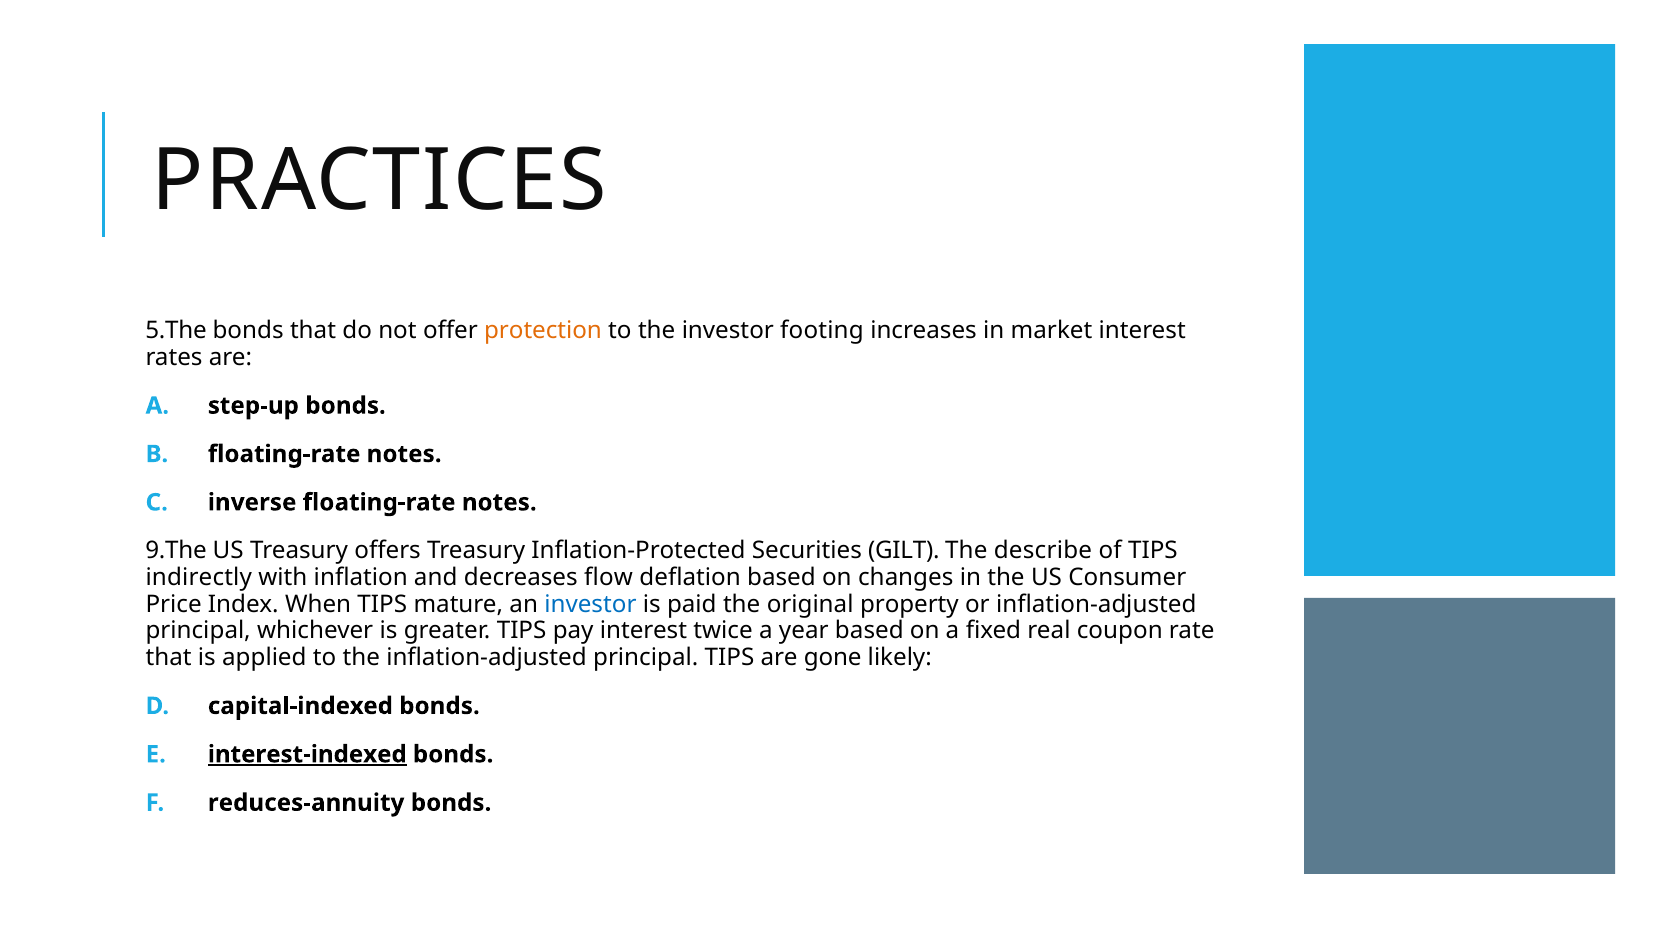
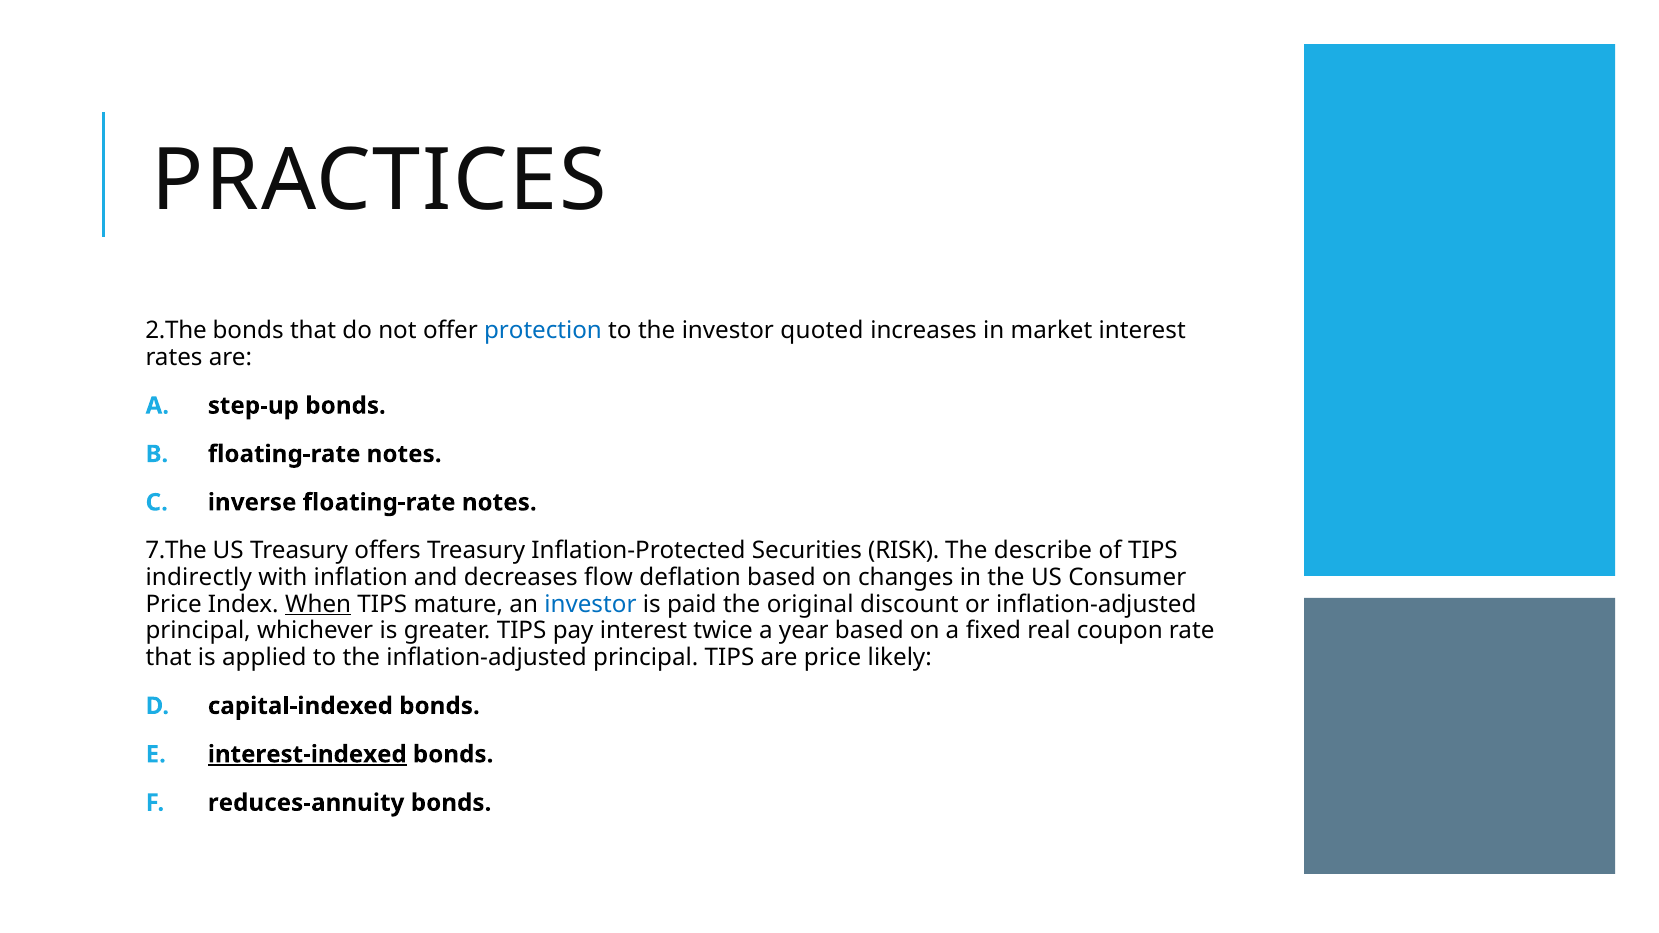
5.The: 5.The -> 2.The
protection colour: orange -> blue
footing: footing -> quoted
9.The: 9.The -> 7.The
GILT: GILT -> RISK
When underline: none -> present
property: property -> discount
are gone: gone -> price
